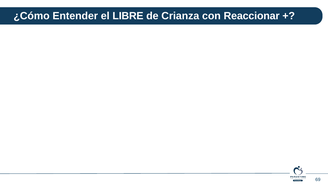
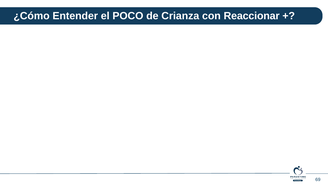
LIBRE: LIBRE -> POCO
